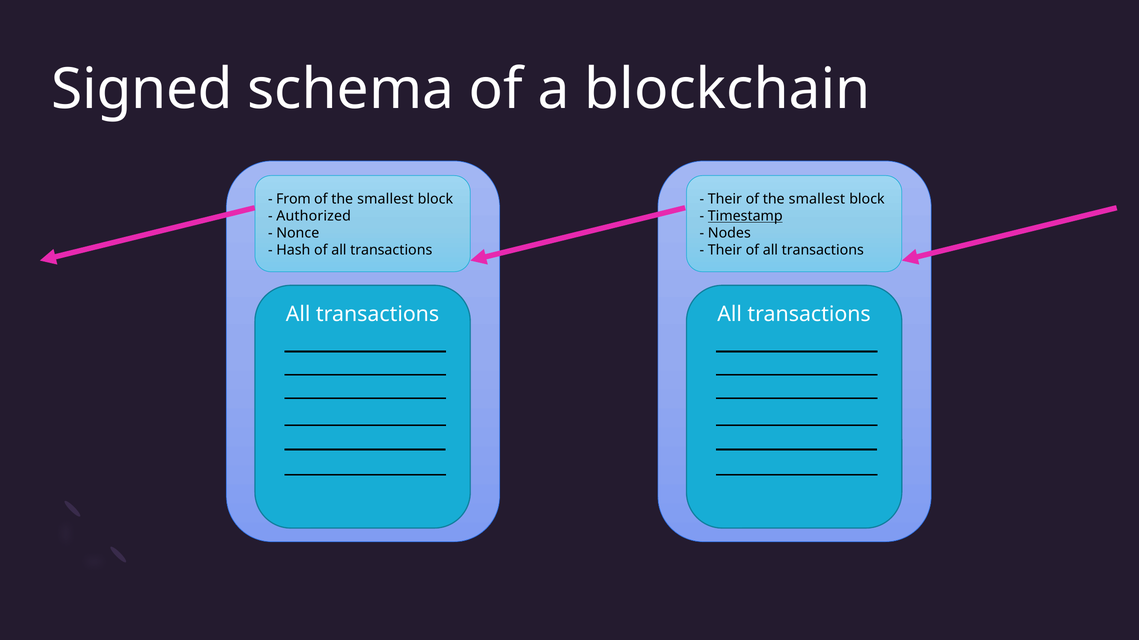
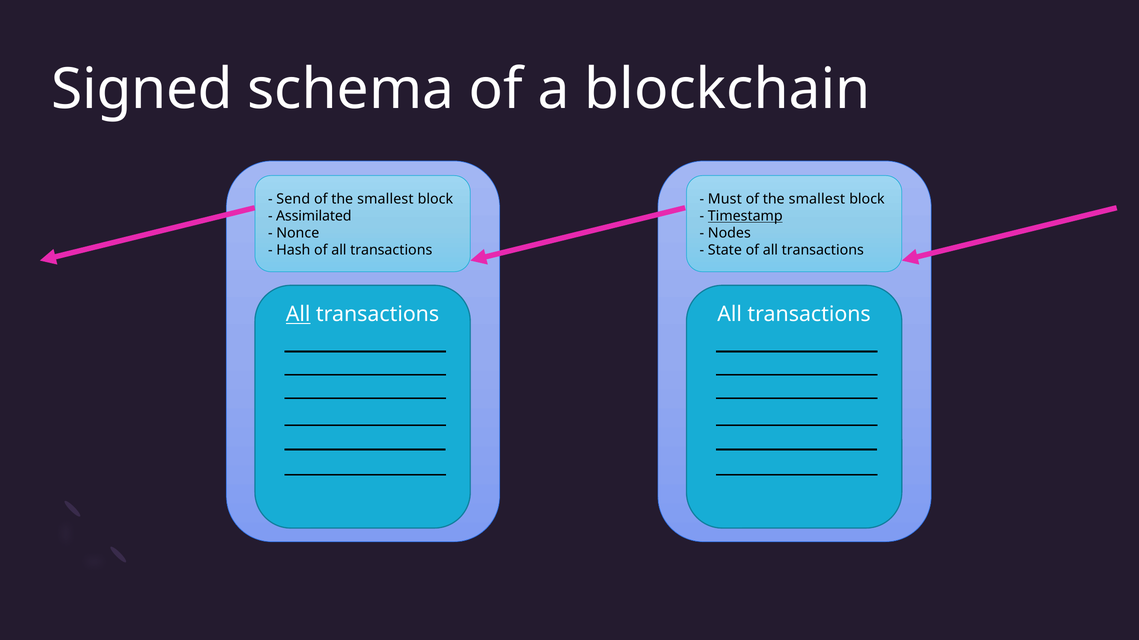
From: From -> Send
Their at (725, 199): Their -> Must
Authorized: Authorized -> Assimilated
Their at (725, 250): Their -> State
All at (298, 315) underline: none -> present
